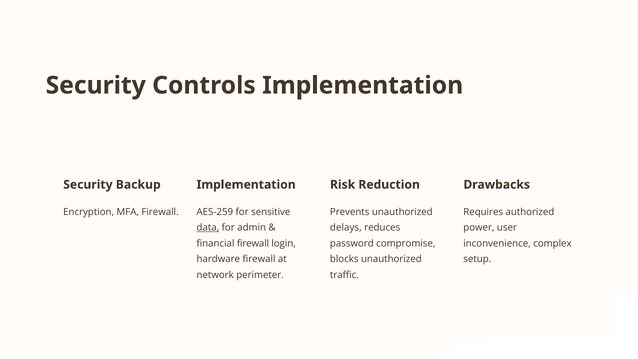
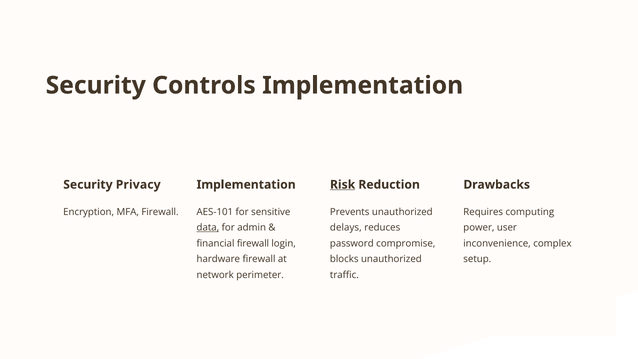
Backup: Backup -> Privacy
Risk underline: none -> present
AES-259: AES-259 -> AES-101
authorized: authorized -> computing
